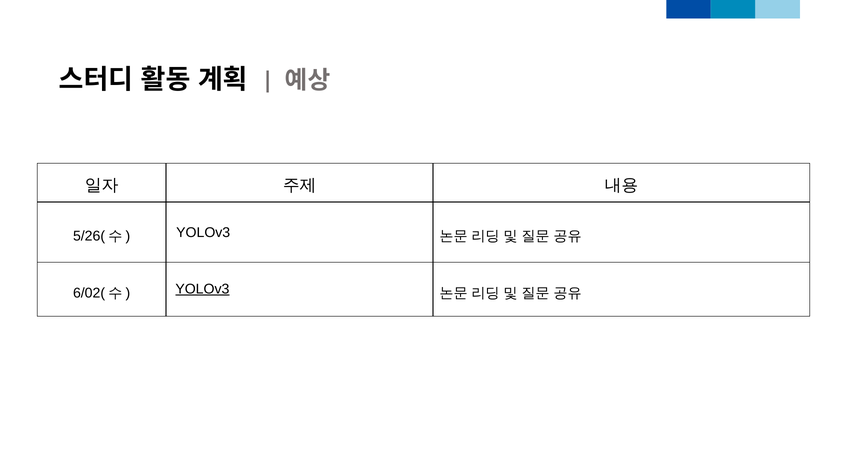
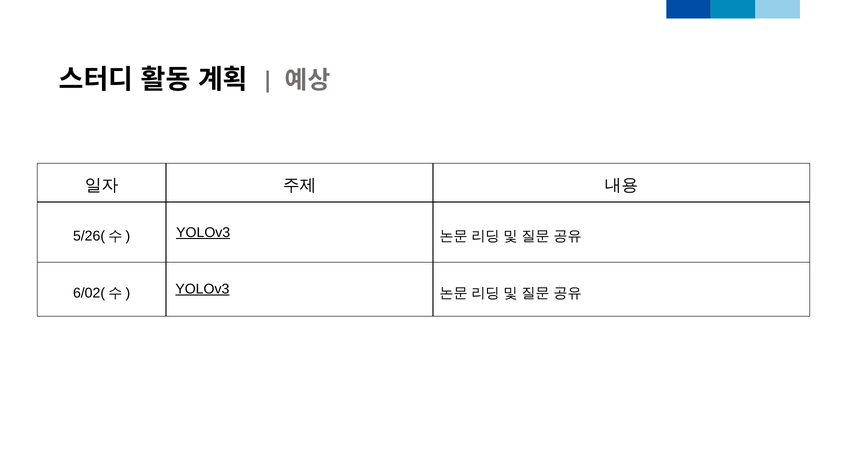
YOLOv3 at (203, 233) underline: none -> present
